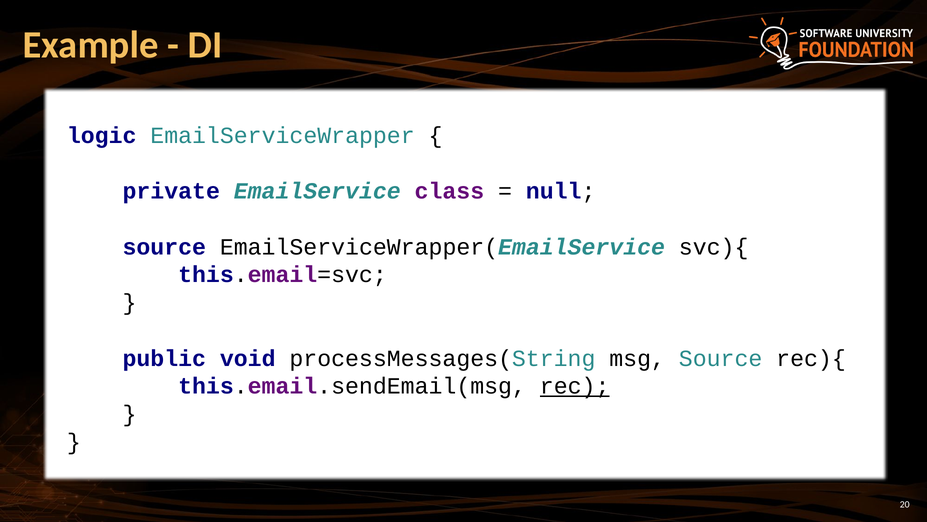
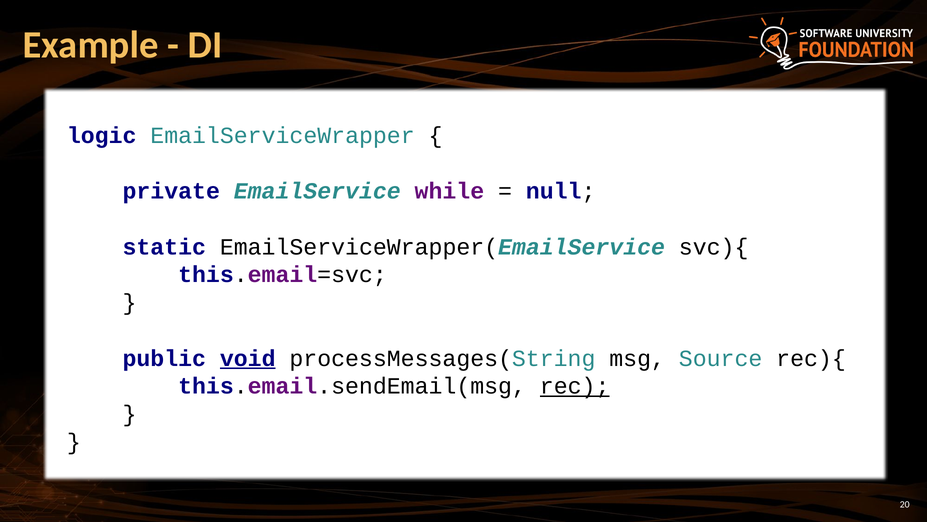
class: class -> while
source at (164, 247): source -> static
void underline: none -> present
